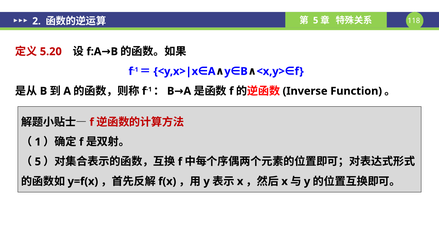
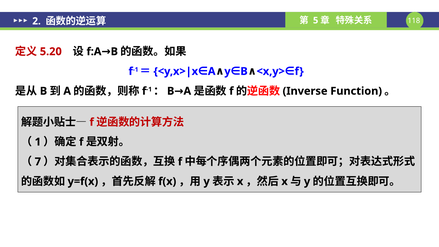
5 at (38, 162): 5 -> 7
